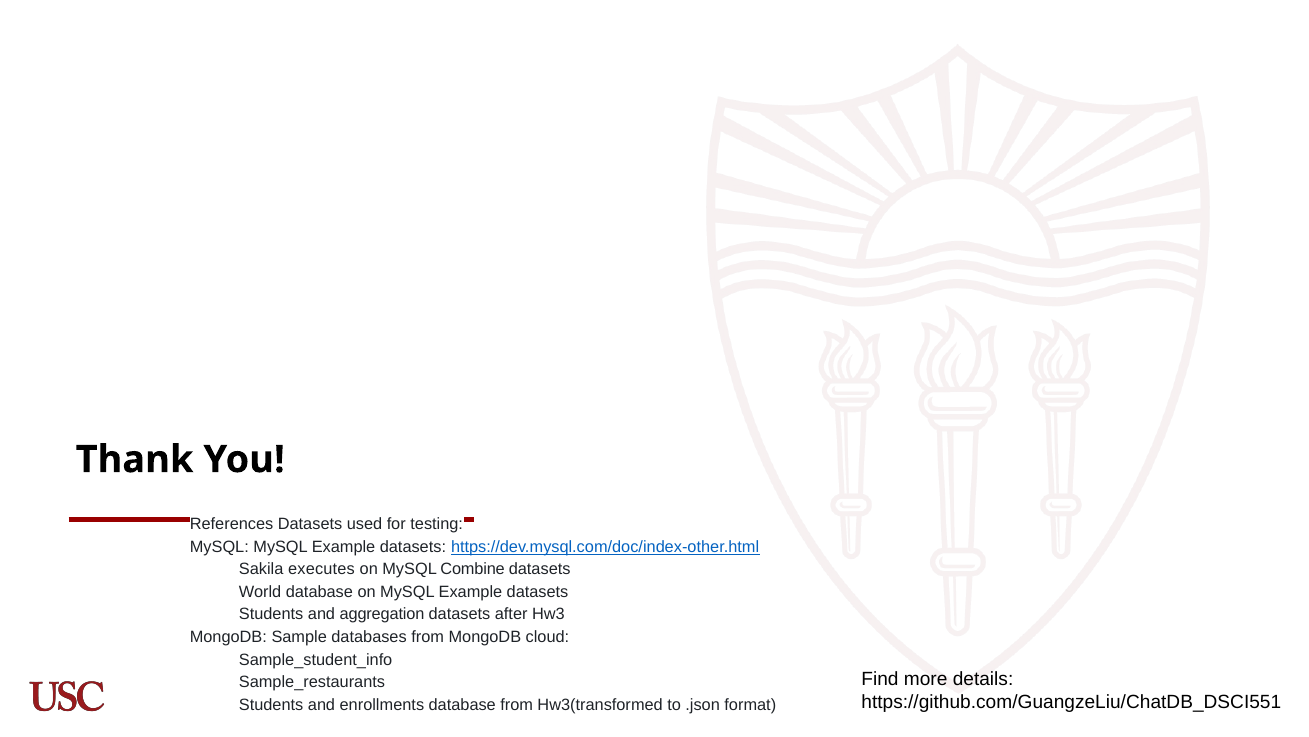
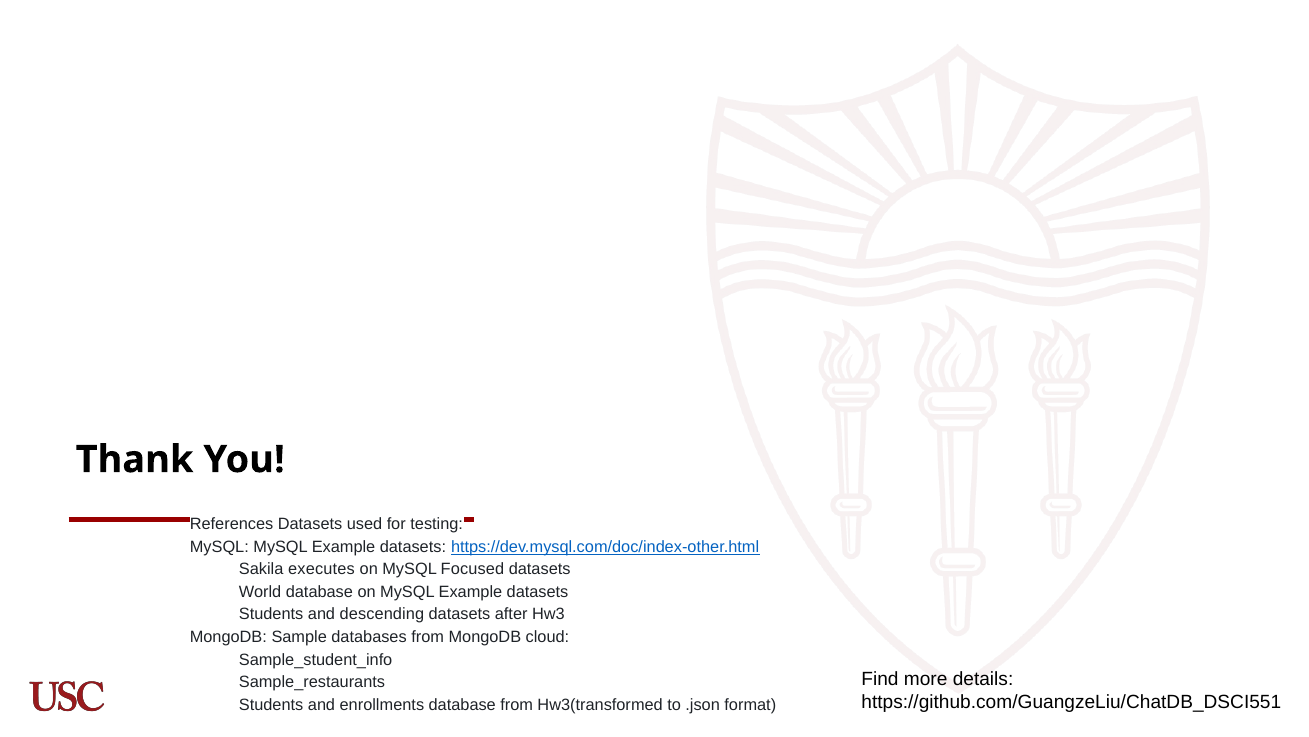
Combine: Combine -> Focused
aggregation: aggregation -> descending
